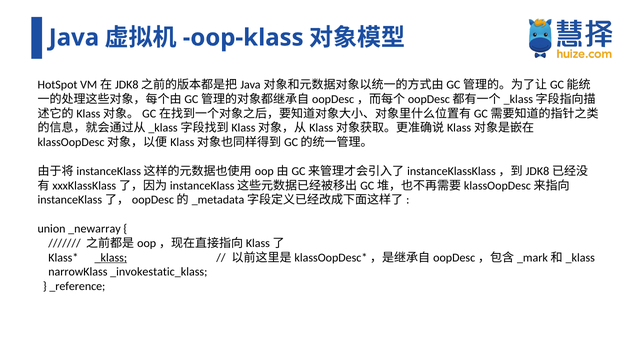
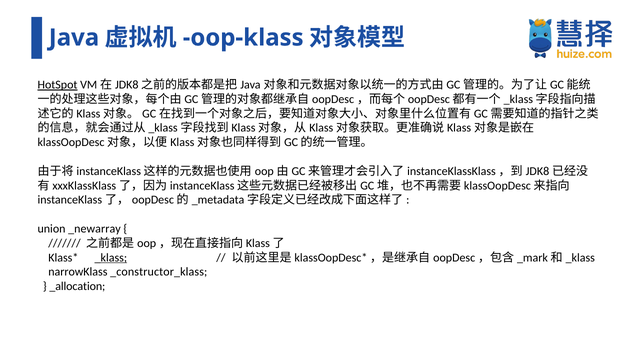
HotSpot underline: none -> present
_invokestatic_klass: _invokestatic_klass -> _constructor_klass
_reference: _reference -> _allocation
